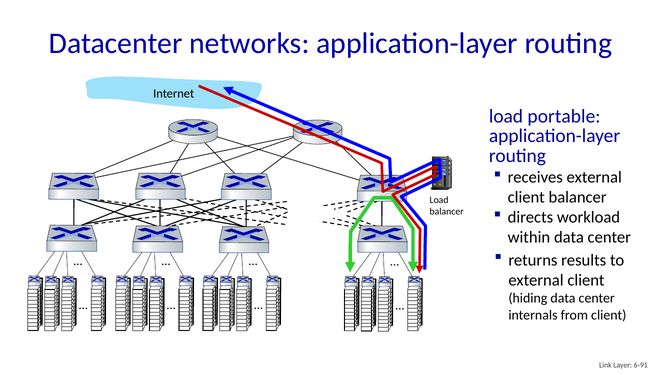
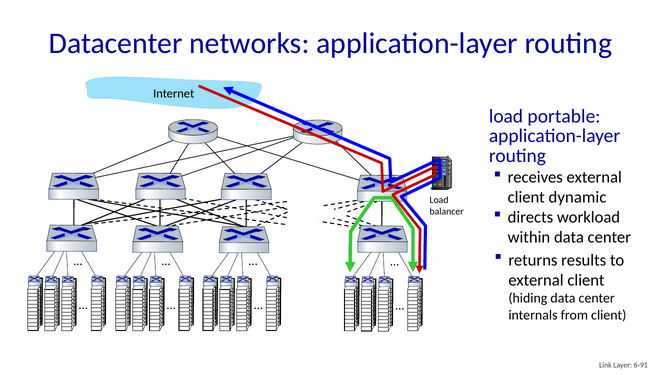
client balancer: balancer -> dynamic
